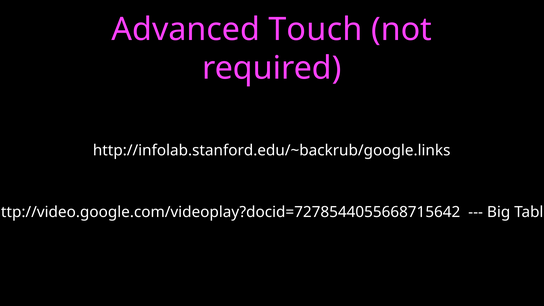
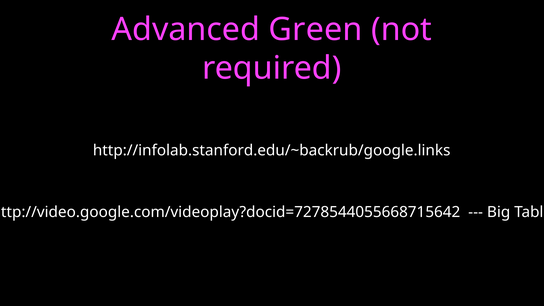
Touch: Touch -> Green
